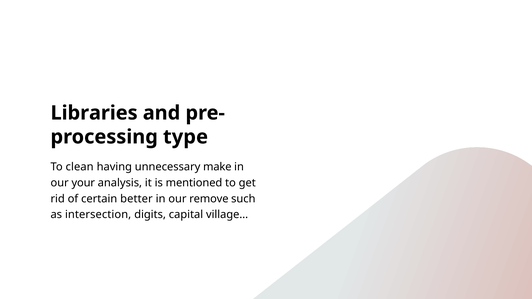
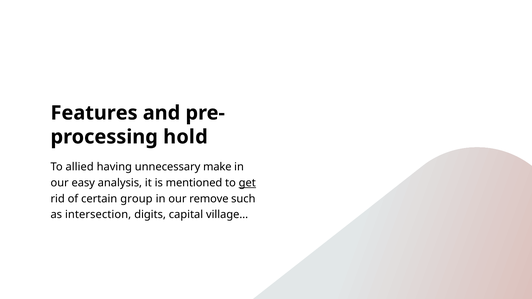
Libraries: Libraries -> Features
type: type -> hold
clean: clean -> allied
your: your -> easy
get underline: none -> present
better: better -> group
